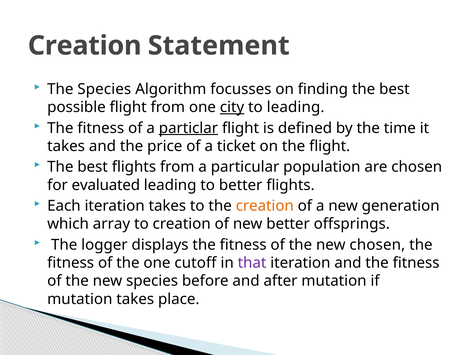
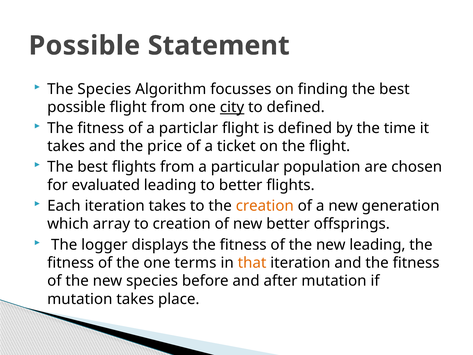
Creation at (85, 46): Creation -> Possible
to leading: leading -> defined
particlar underline: present -> none
new chosen: chosen -> leading
cutoff: cutoff -> terms
that colour: purple -> orange
